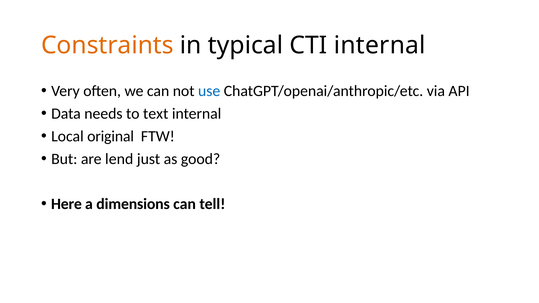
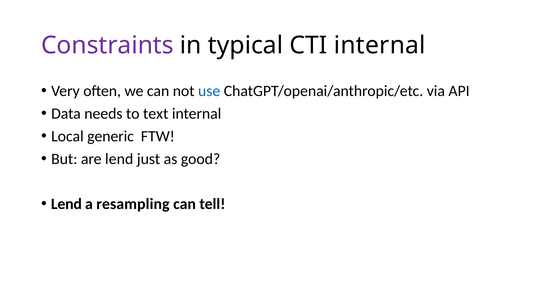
Constraints colour: orange -> purple
original: original -> generic
Here at (66, 204): Here -> Lend
dimensions: dimensions -> resampling
